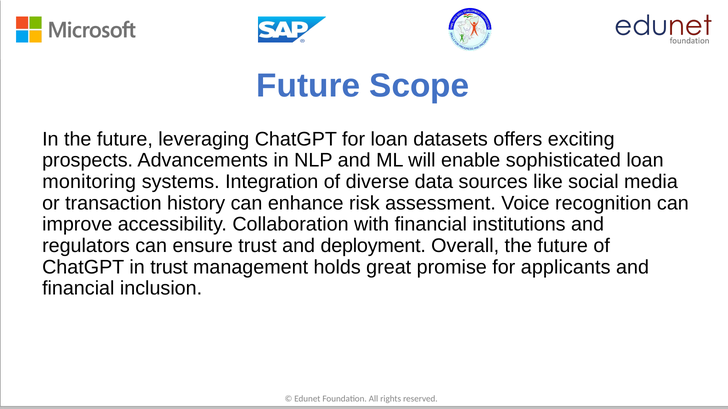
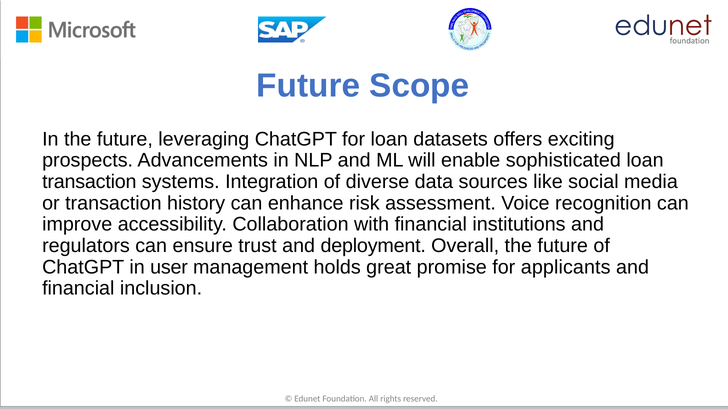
monitoring at (89, 182): monitoring -> transaction
in trust: trust -> user
